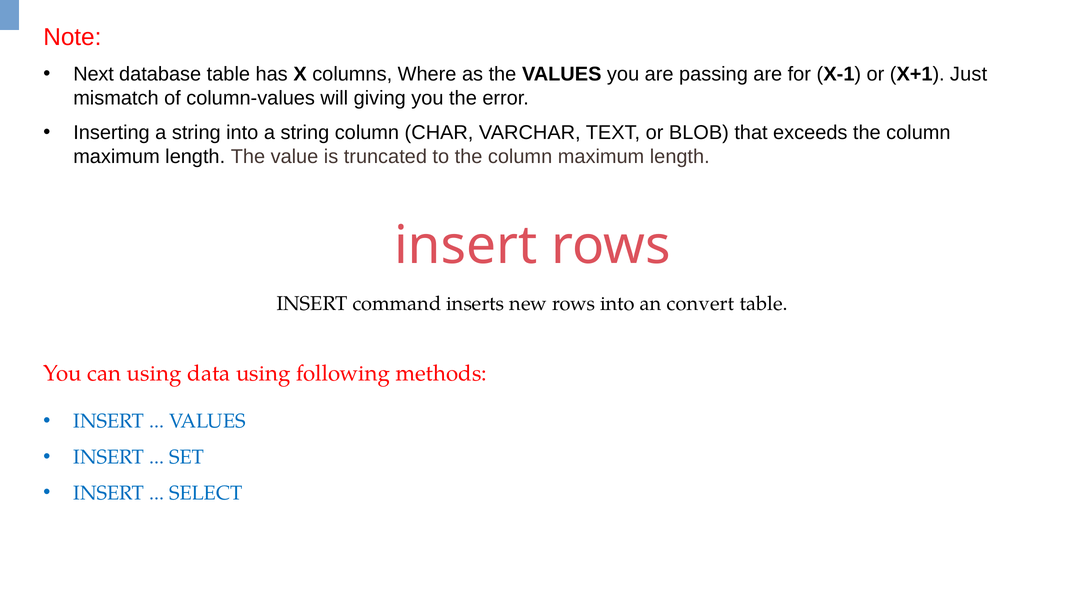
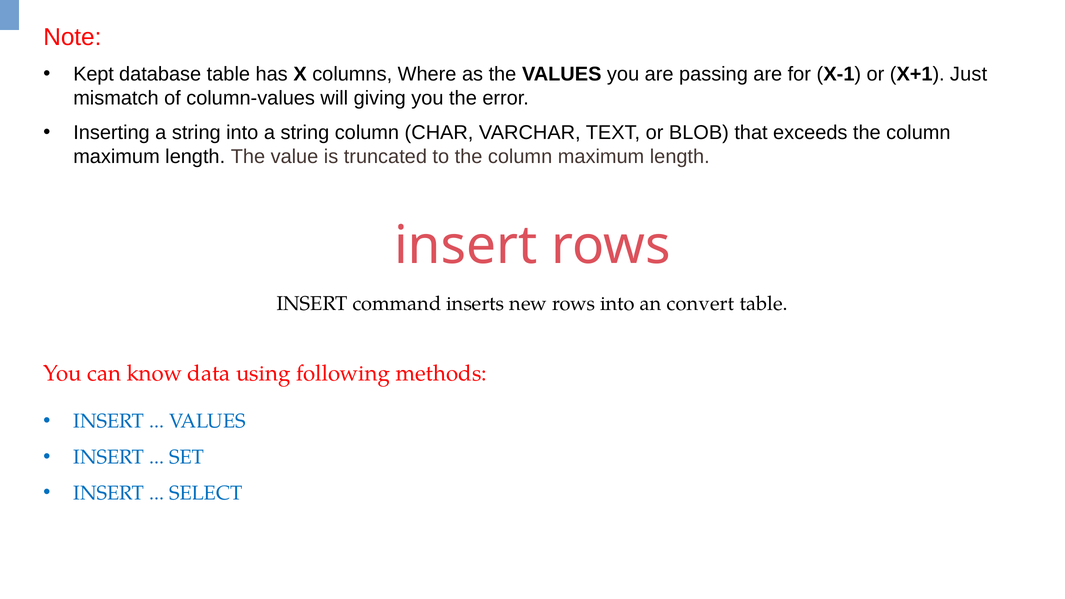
Next: Next -> Kept
can using: using -> know
